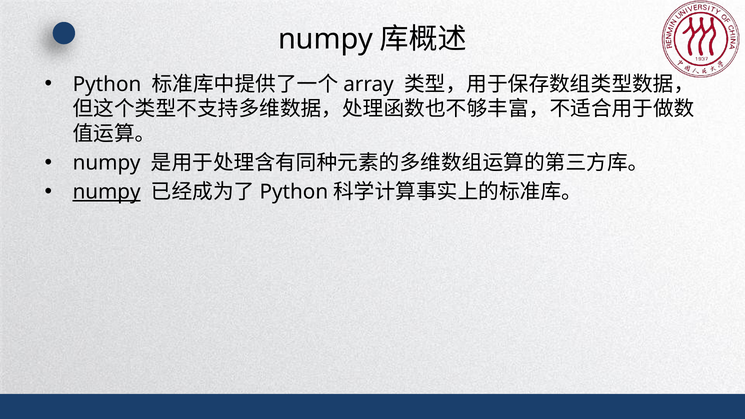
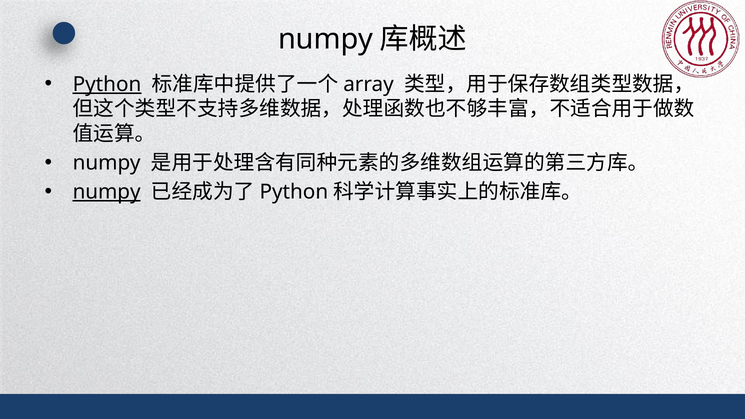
Python at (107, 84) underline: none -> present
